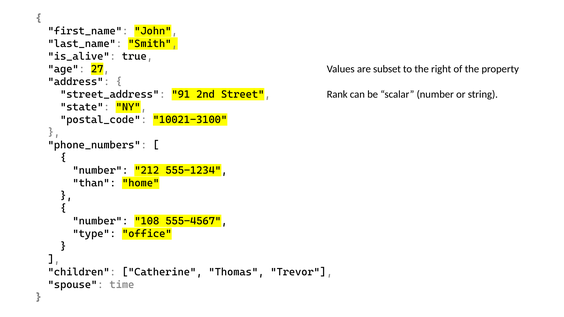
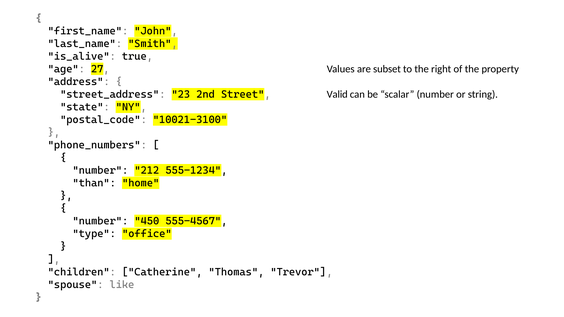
91: 91 -> 23
Rank: Rank -> Valid
108: 108 -> 450
time: time -> like
